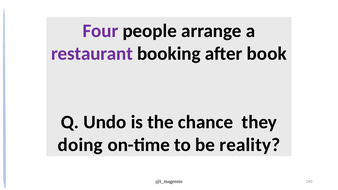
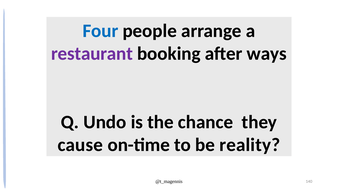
Four colour: purple -> blue
book: book -> ways
doing: doing -> cause
